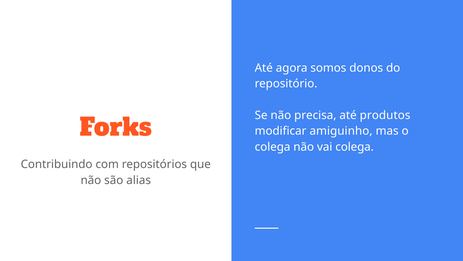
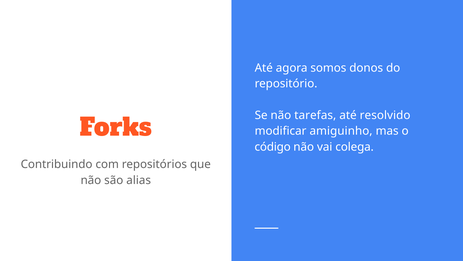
precisa: precisa -> tarefas
produtos: produtos -> resolvido
colega at (273, 147): colega -> código
